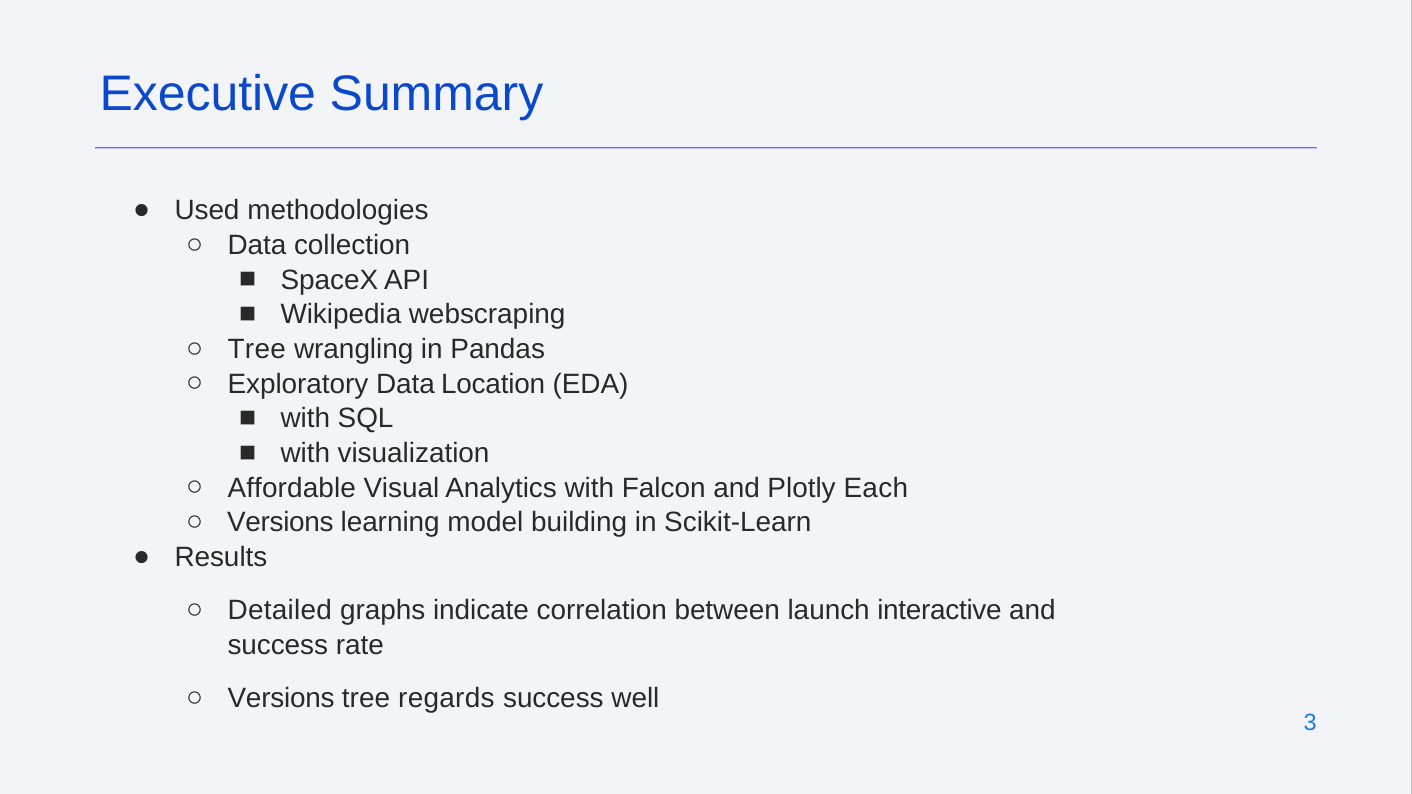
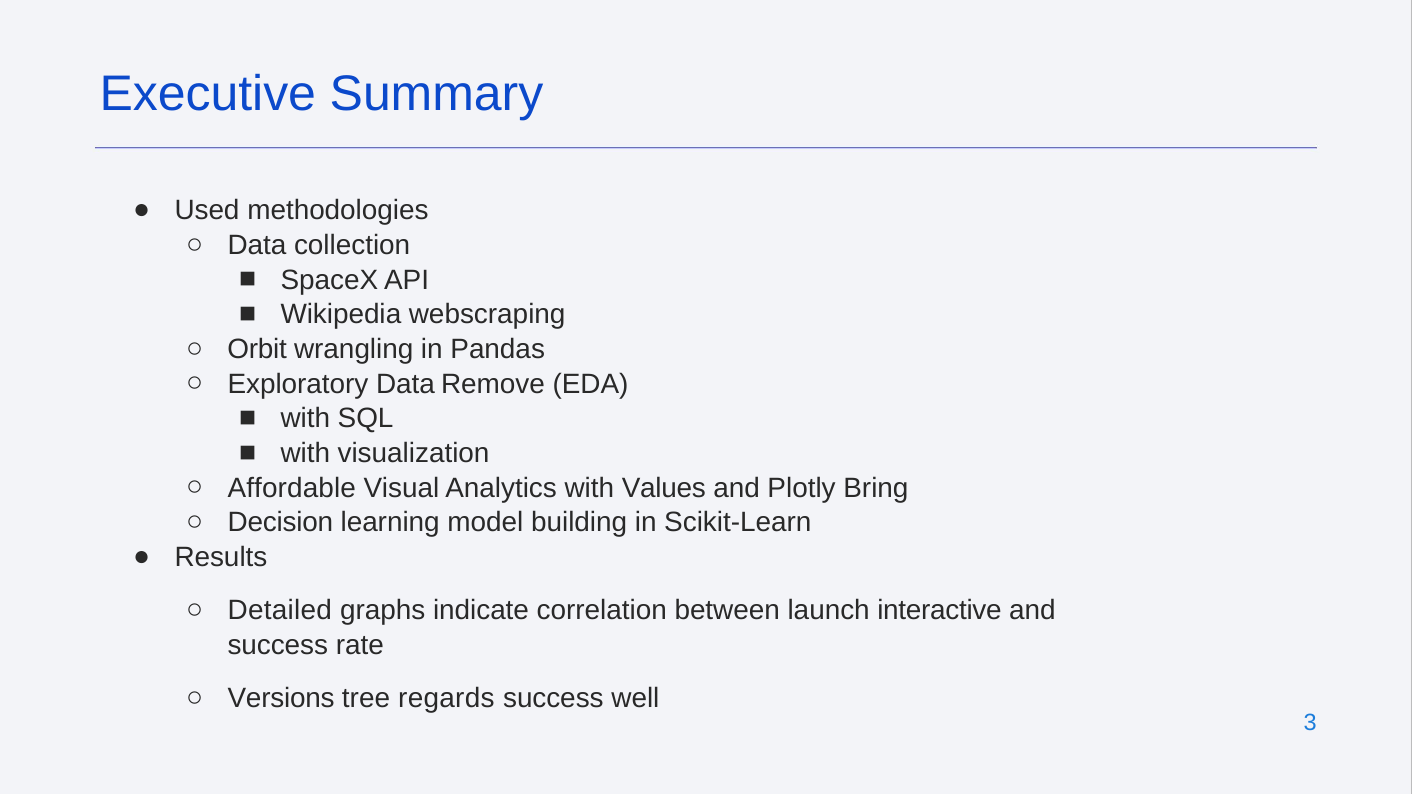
Tree at (257, 349): Tree -> Orbit
Location: Location -> Remove
Falcon: Falcon -> Values
Each: Each -> Bring
Versions at (280, 523): Versions -> Decision
